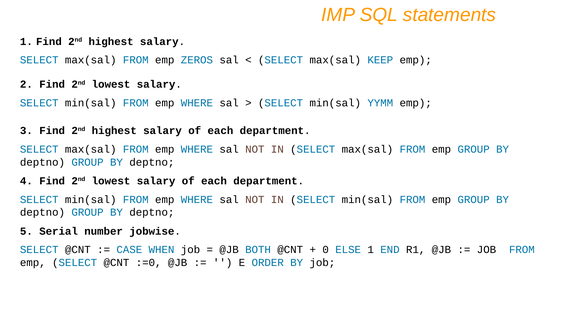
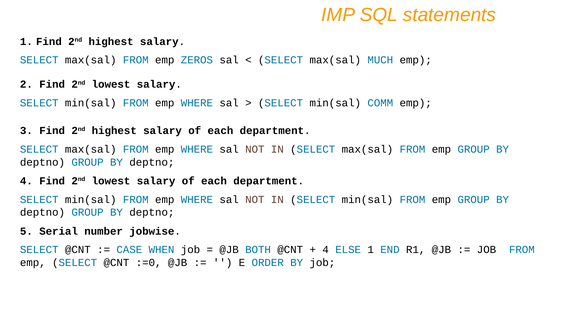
KEEP: KEEP -> MUCH
YYMM: YYMM -> COMM
0 at (326, 250): 0 -> 4
